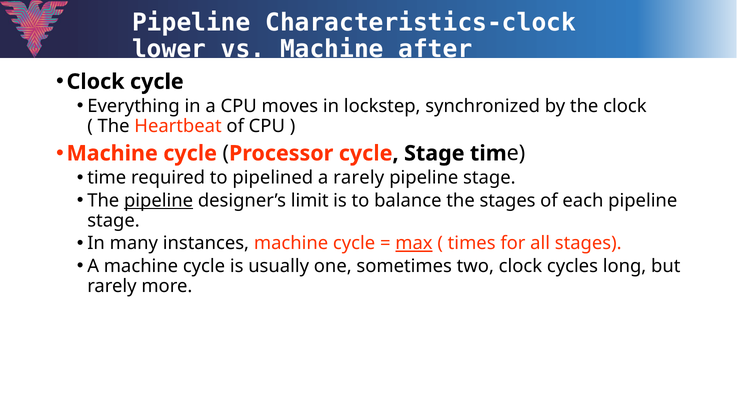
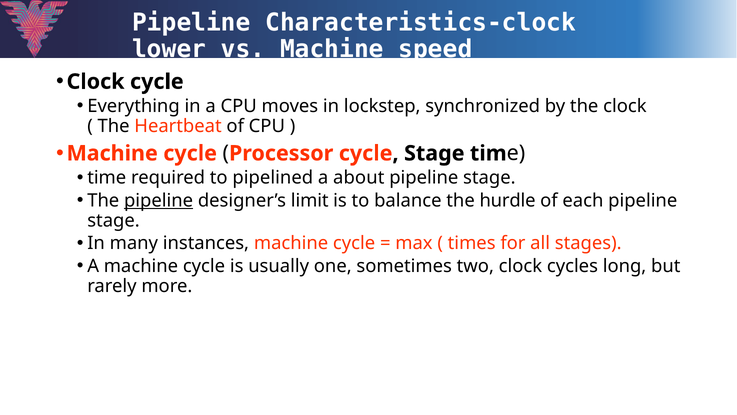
after: after -> speed
a rarely: rarely -> about
the stages: stages -> hurdle
max underline: present -> none
